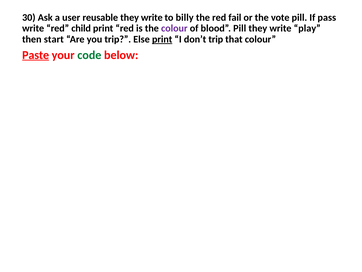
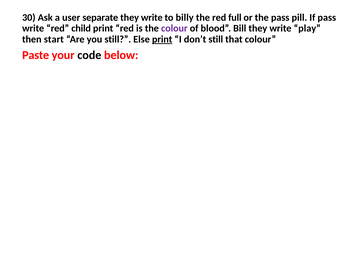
reusable: reusable -> separate
fail: fail -> full
the vote: vote -> pass
blood Pill: Pill -> Bill
you trip: trip -> still
don’t trip: trip -> still
Paste underline: present -> none
code colour: green -> black
